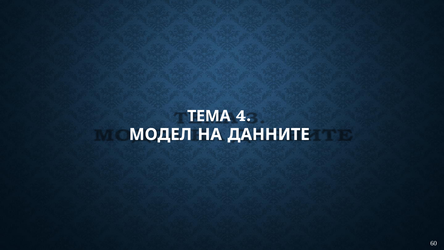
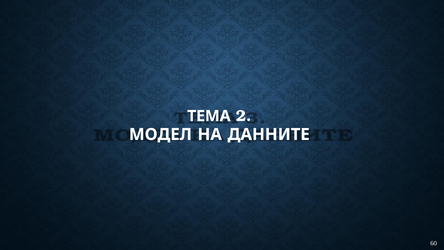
4: 4 -> 2
